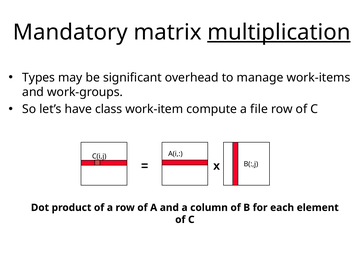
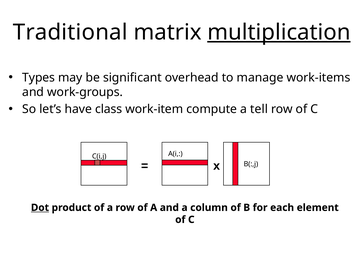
Mandatory: Mandatory -> Traditional
file: file -> tell
Dot underline: none -> present
